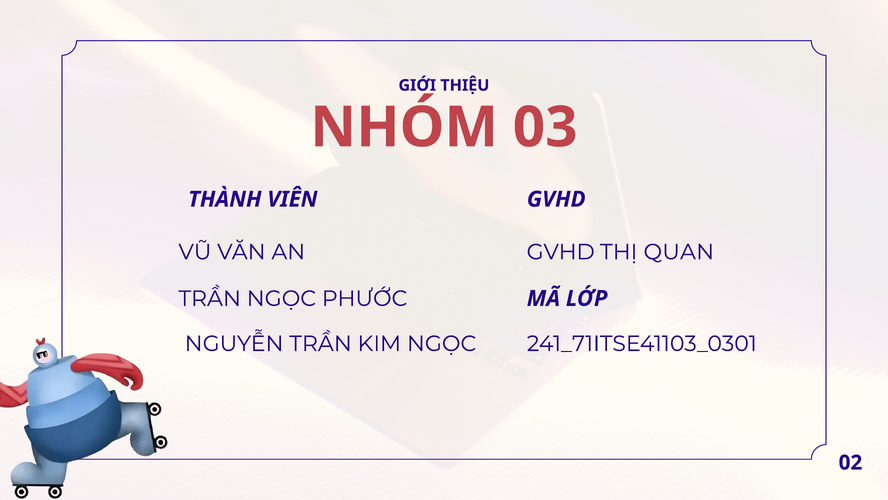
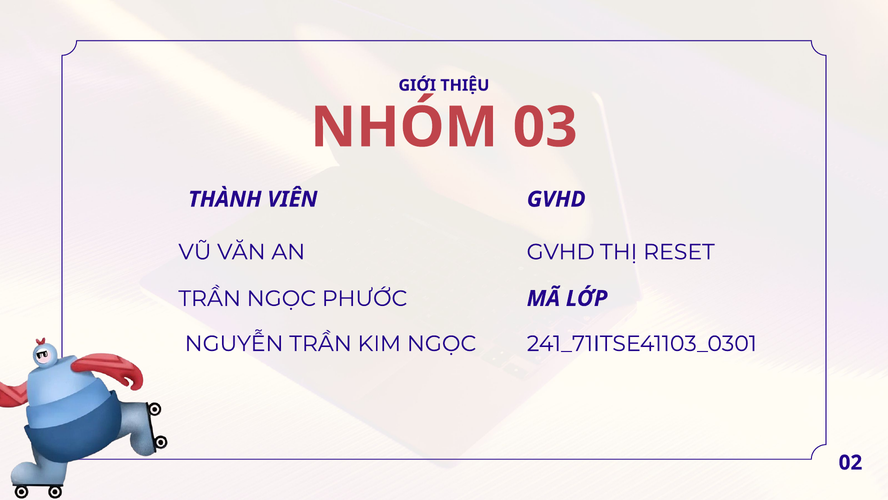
QUAN: QUAN -> RESET
